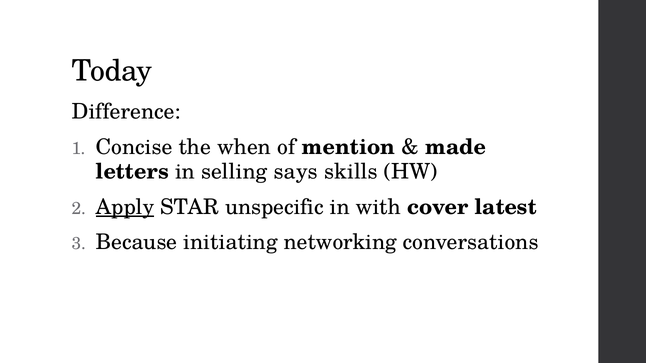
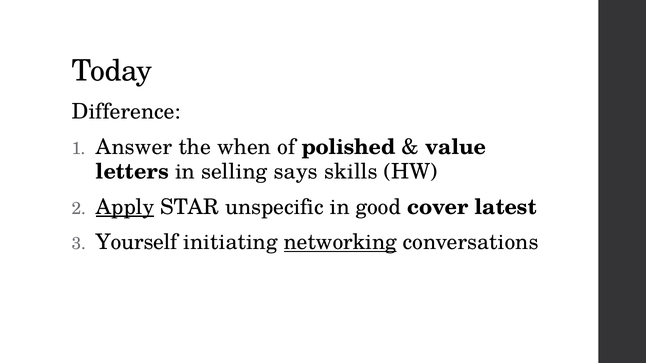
Concise: Concise -> Answer
mention: mention -> polished
made: made -> value
with: with -> good
Because: Because -> Yourself
networking underline: none -> present
